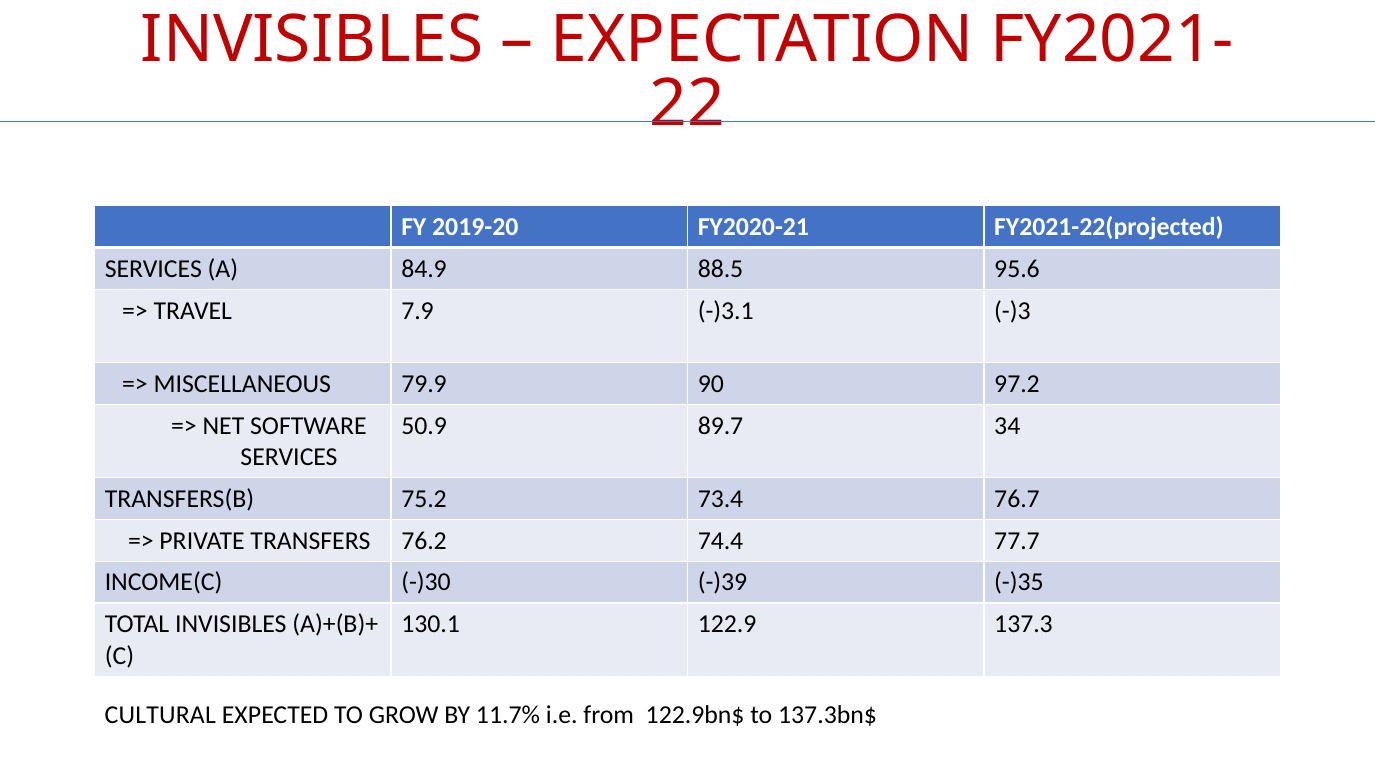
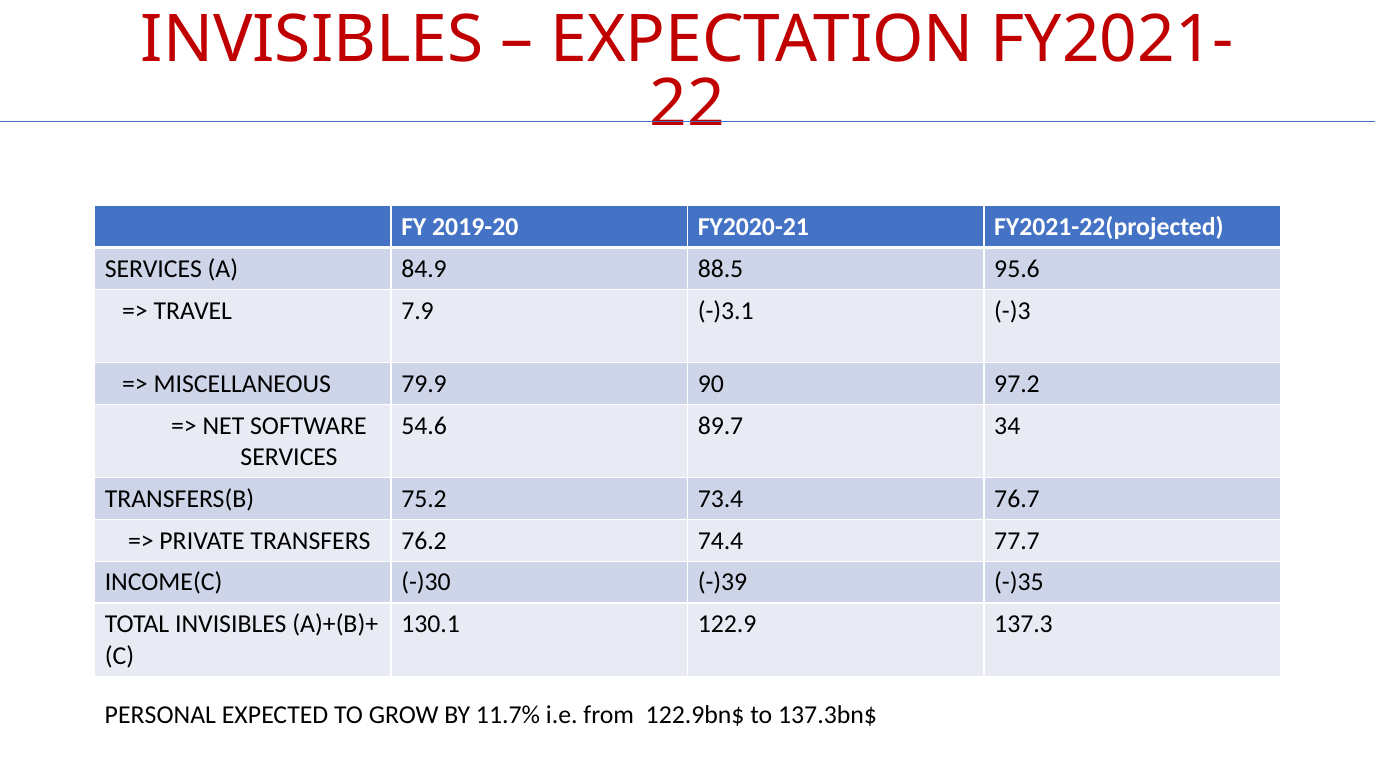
50.9: 50.9 -> 54.6
CULTURAL: CULTURAL -> PERSONAL
